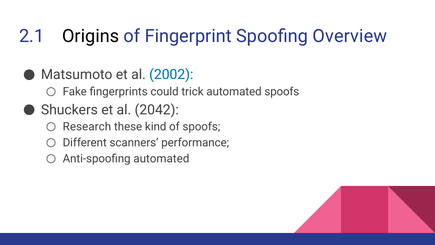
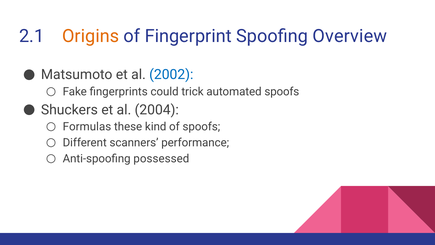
Origins colour: black -> orange
2042: 2042 -> 2004
Research: Research -> Formulas
Anti-spoofing automated: automated -> possessed
